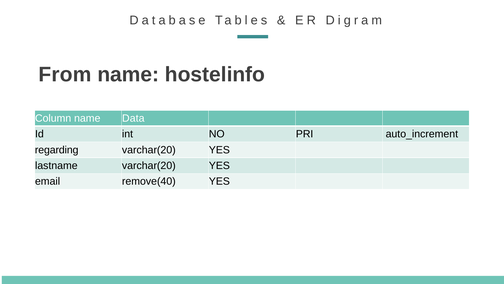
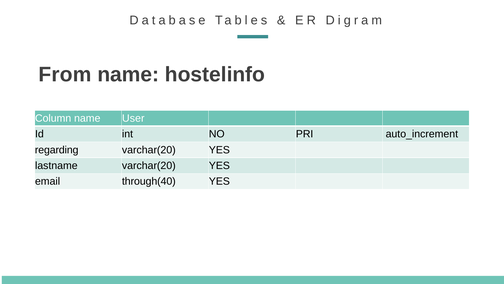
Data: Data -> User
remove(40: remove(40 -> through(40
